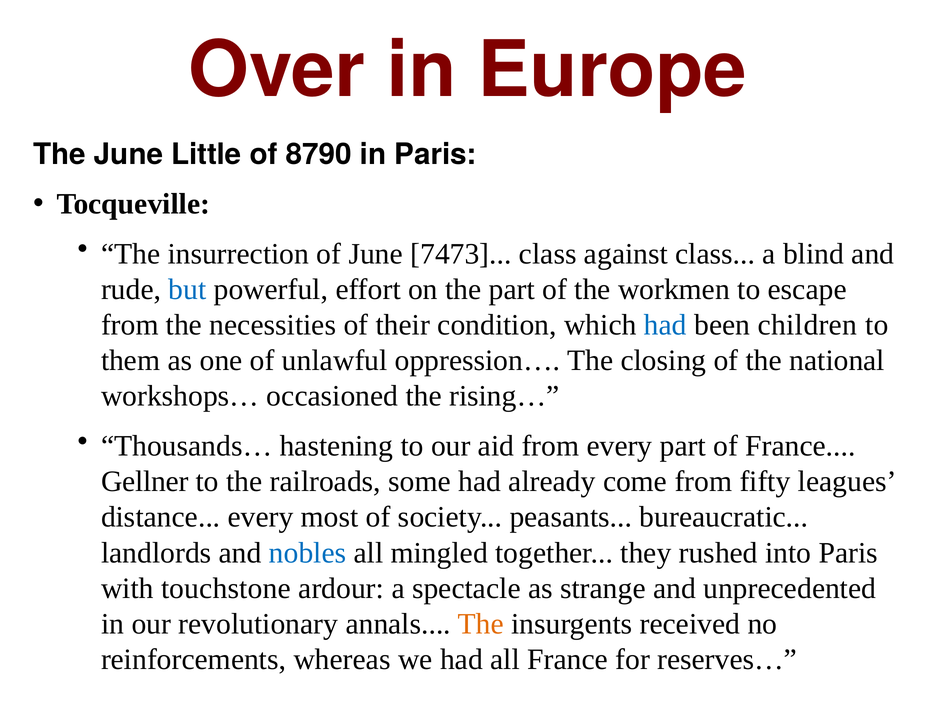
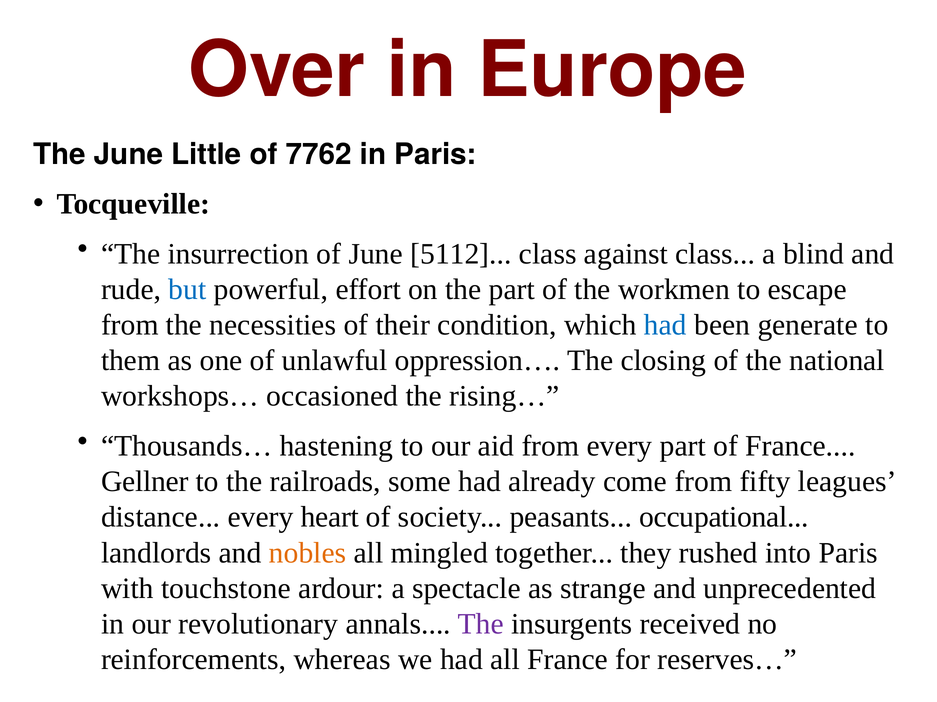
8790: 8790 -> 7762
7473: 7473 -> 5112
children: children -> generate
most: most -> heart
bureaucratic: bureaucratic -> occupational
nobles colour: blue -> orange
The at (481, 625) colour: orange -> purple
